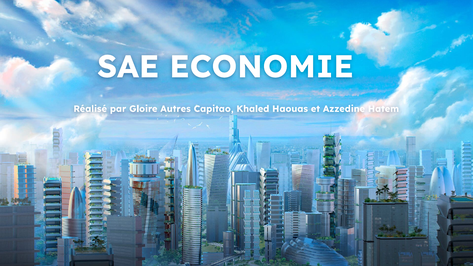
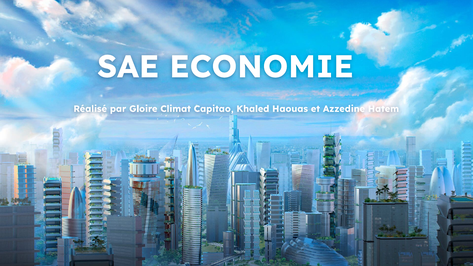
Autres: Autres -> Climat
